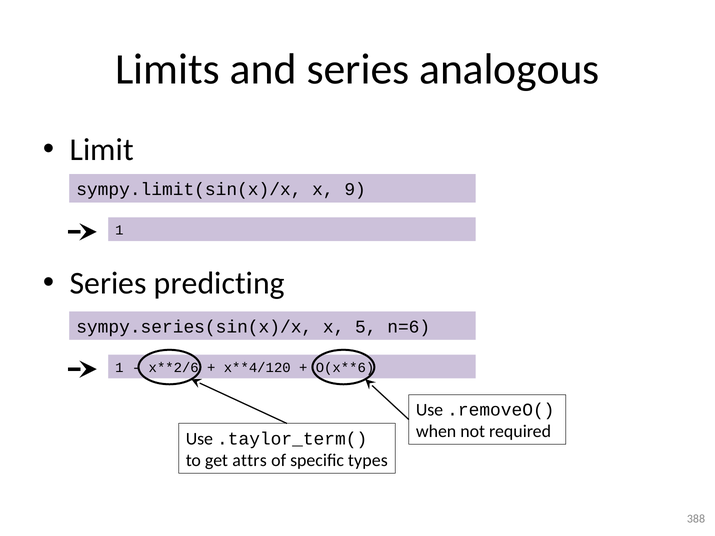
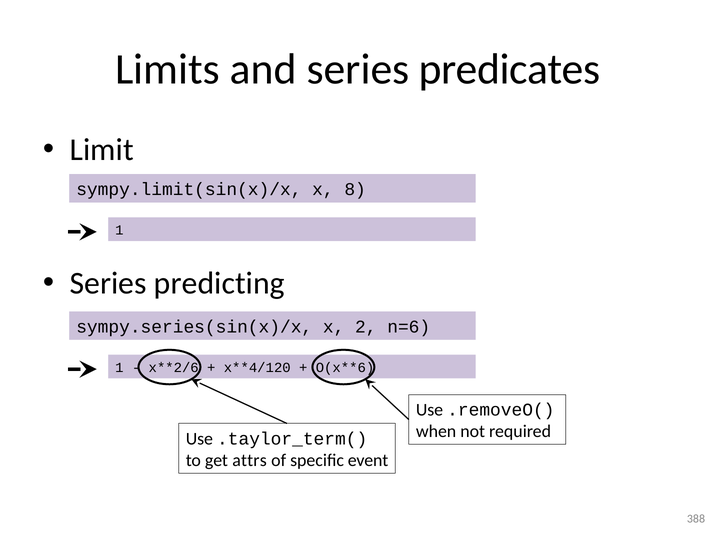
analogous: analogous -> predicates
9: 9 -> 8
5: 5 -> 2
types: types -> event
